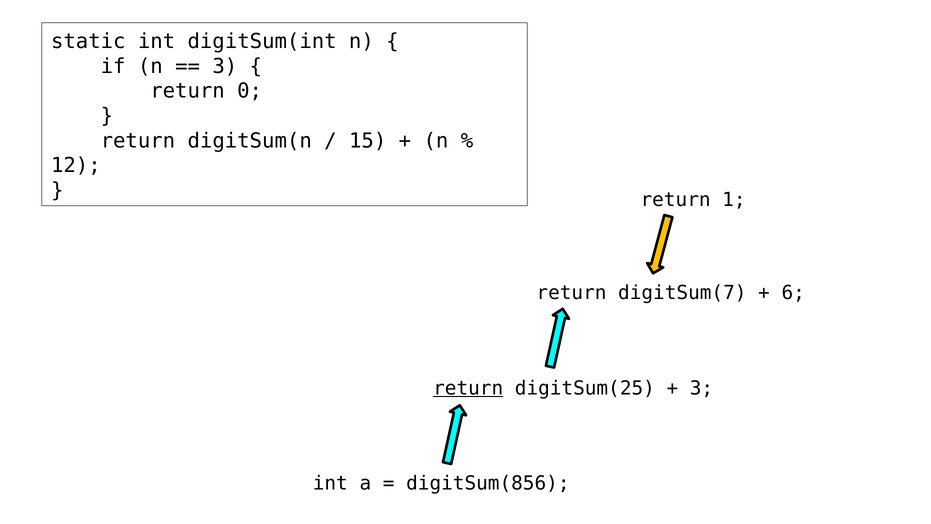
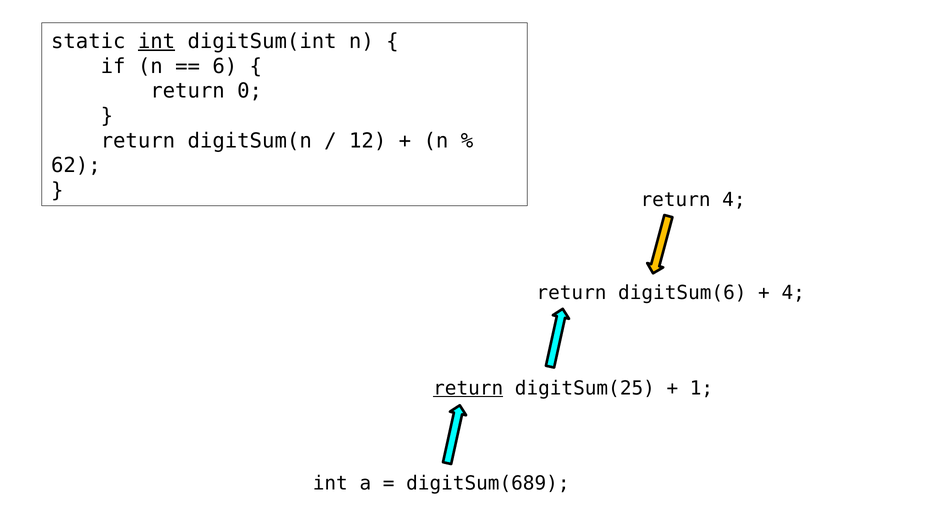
int at (157, 41) underline: none -> present
3 at (225, 66): 3 -> 6
15: 15 -> 12
12: 12 -> 62
return 1: 1 -> 4
digitSum(7: digitSum(7 -> digitSum(6
6 at (793, 293): 6 -> 4
3 at (701, 388): 3 -> 1
digitSum(856: digitSum(856 -> digitSum(689
